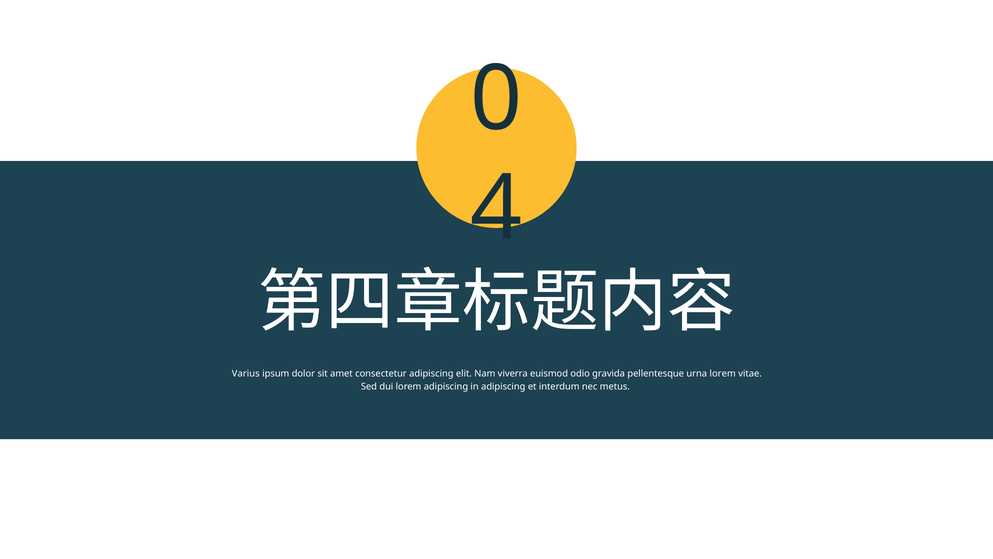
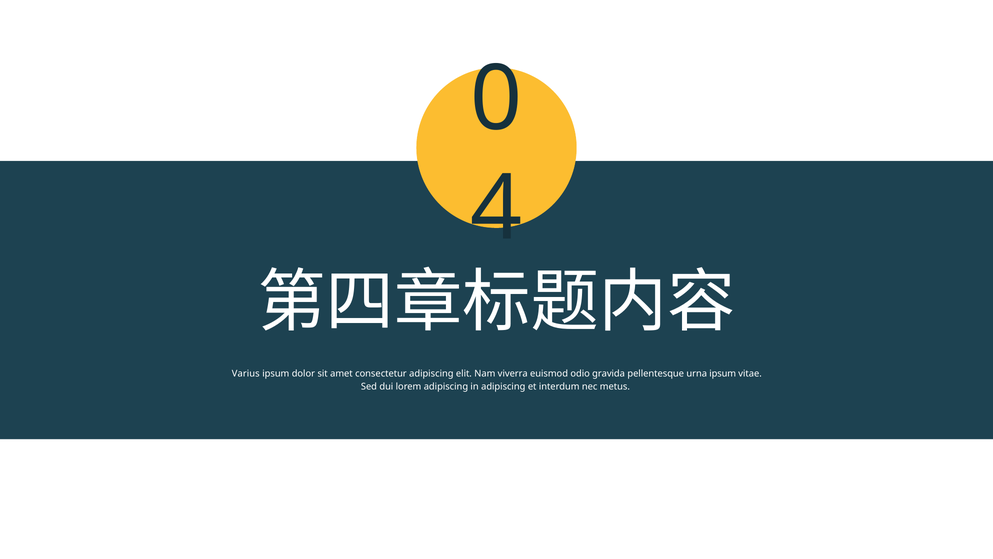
urna lorem: lorem -> ipsum
